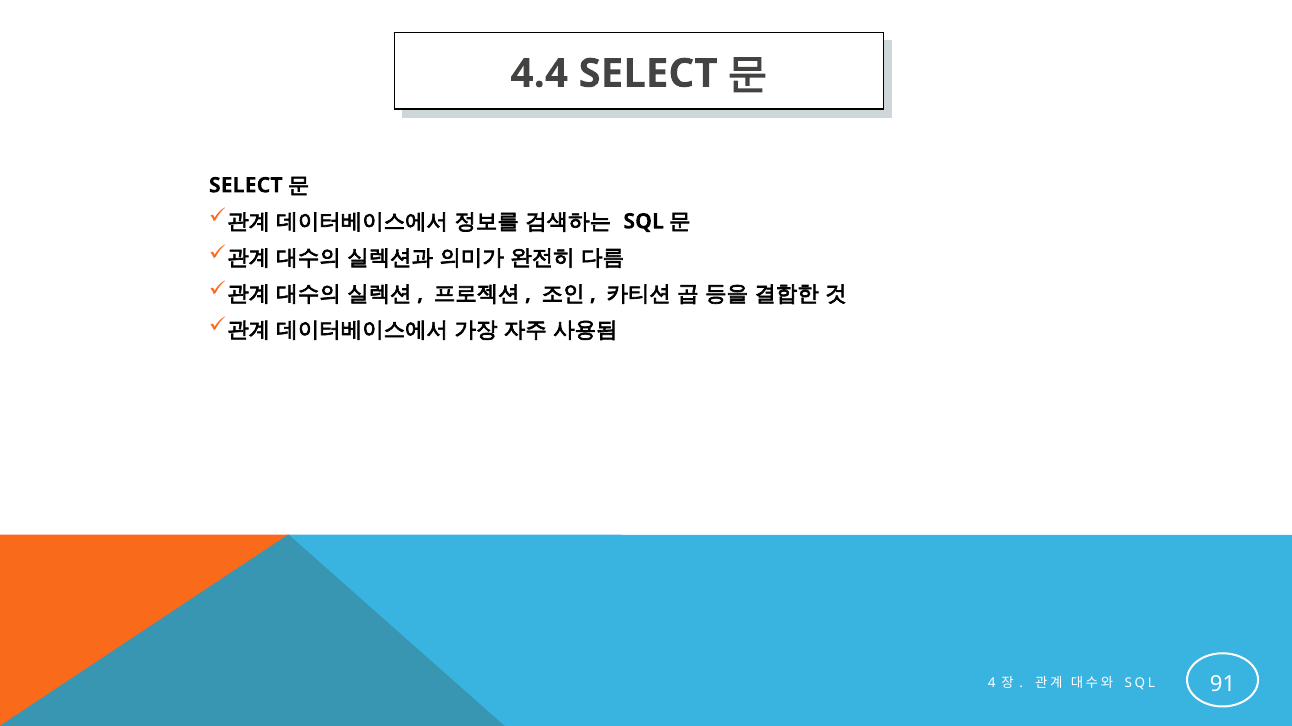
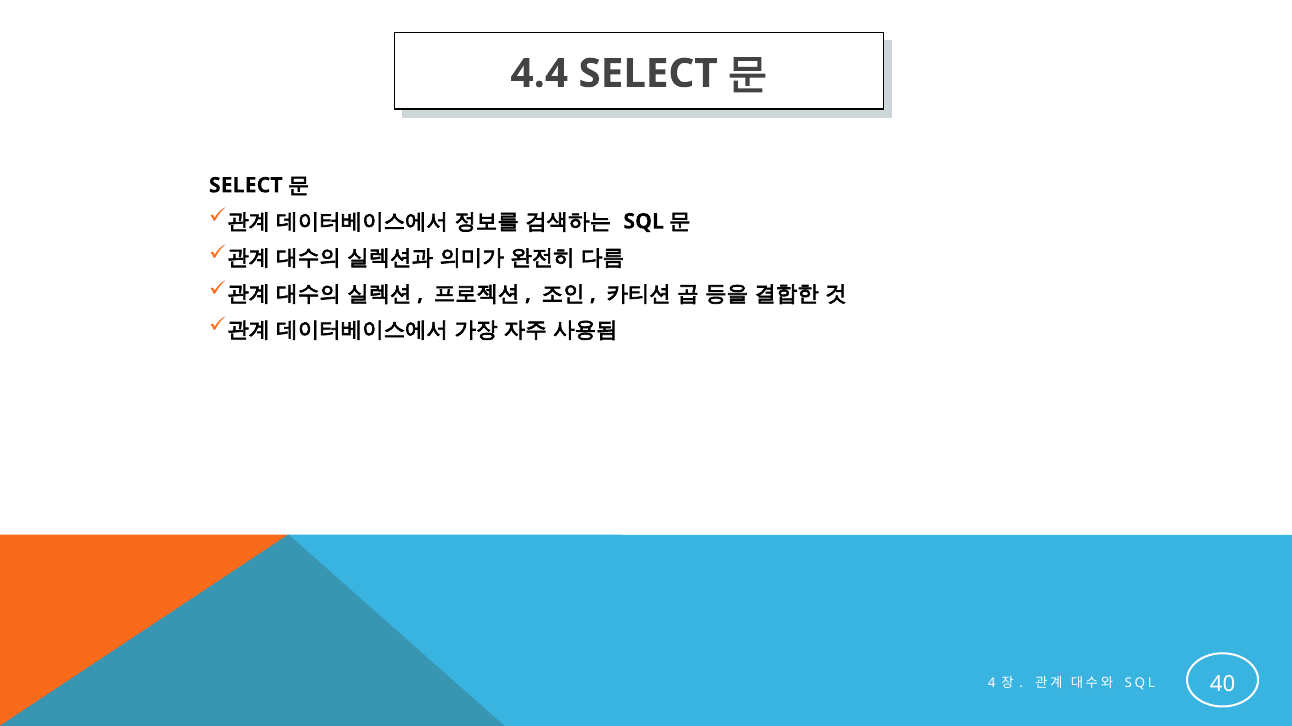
91: 91 -> 40
